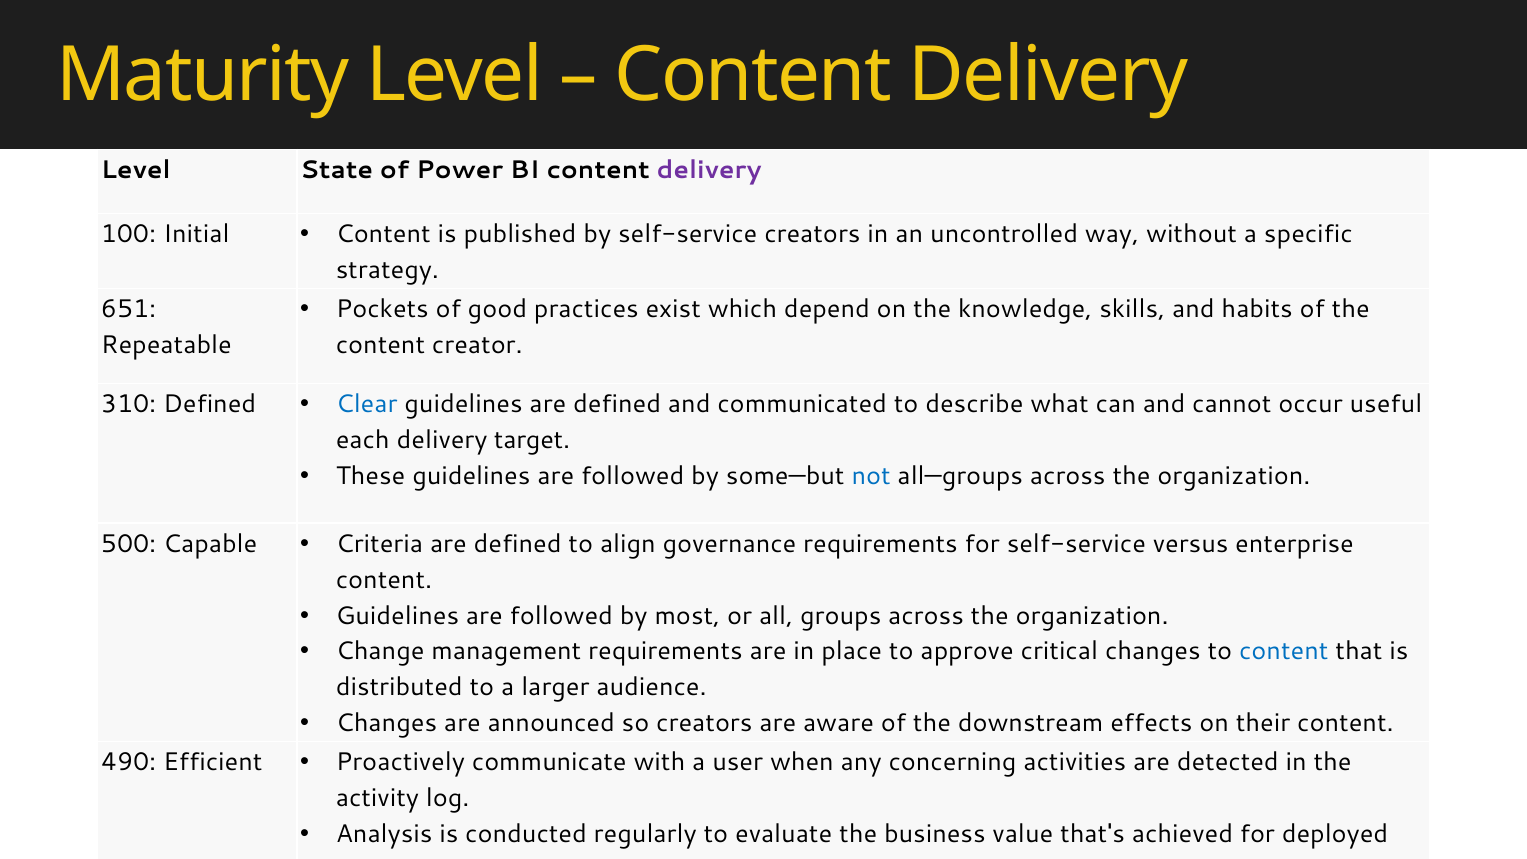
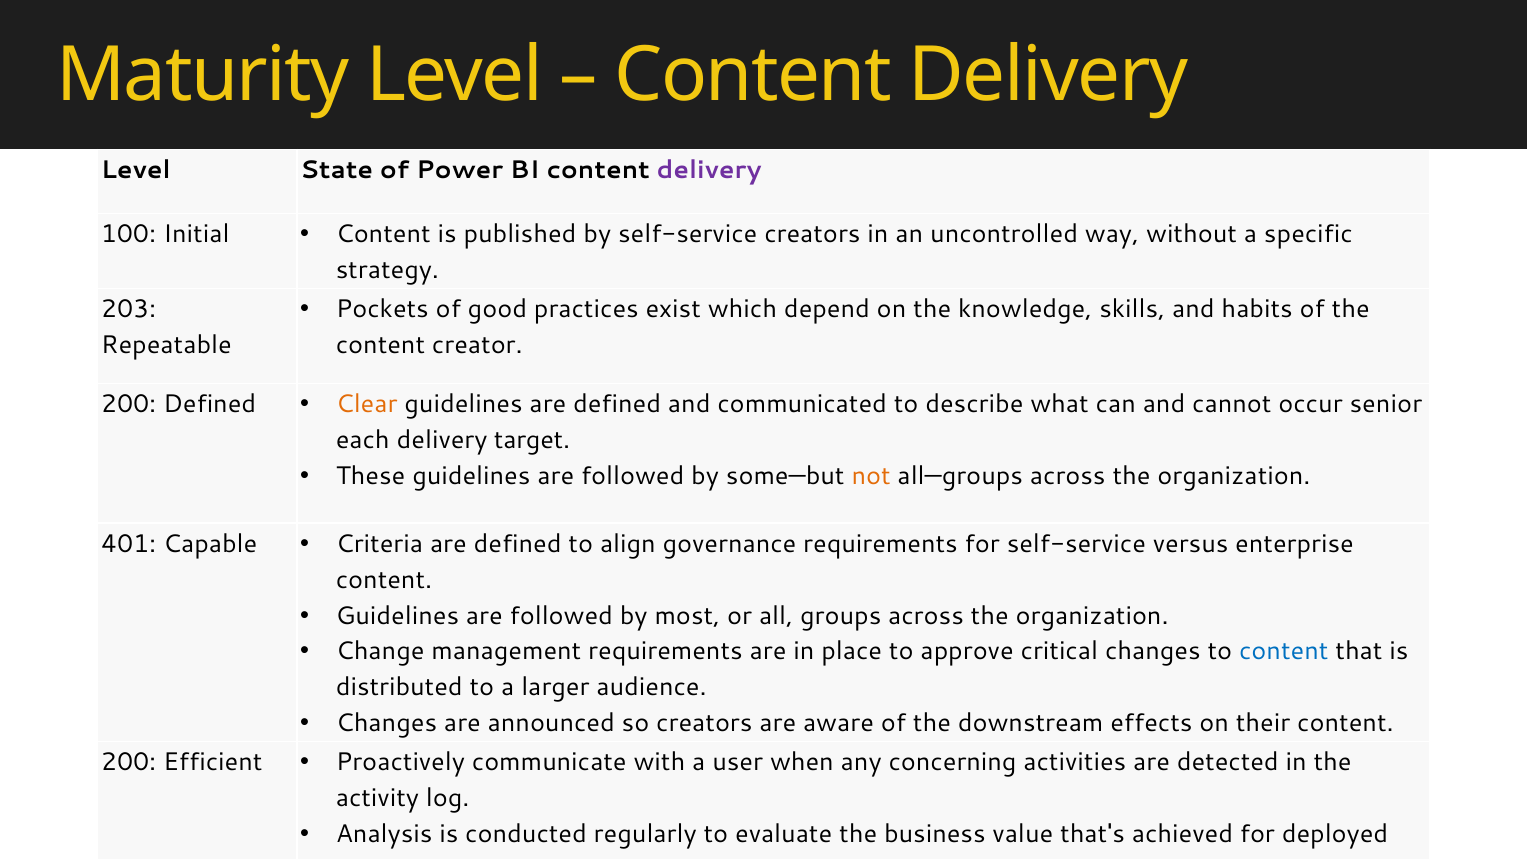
651: 651 -> 203
310 at (129, 404): 310 -> 200
Clear colour: blue -> orange
useful: useful -> senior
not colour: blue -> orange
500: 500 -> 401
490 at (129, 762): 490 -> 200
